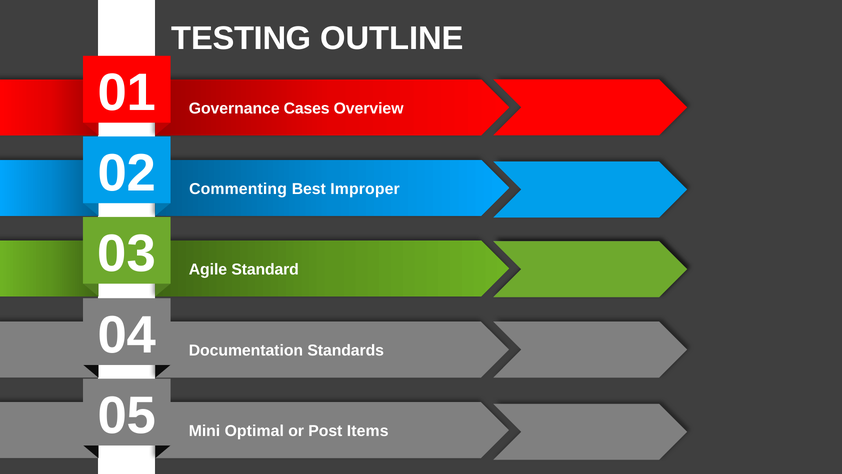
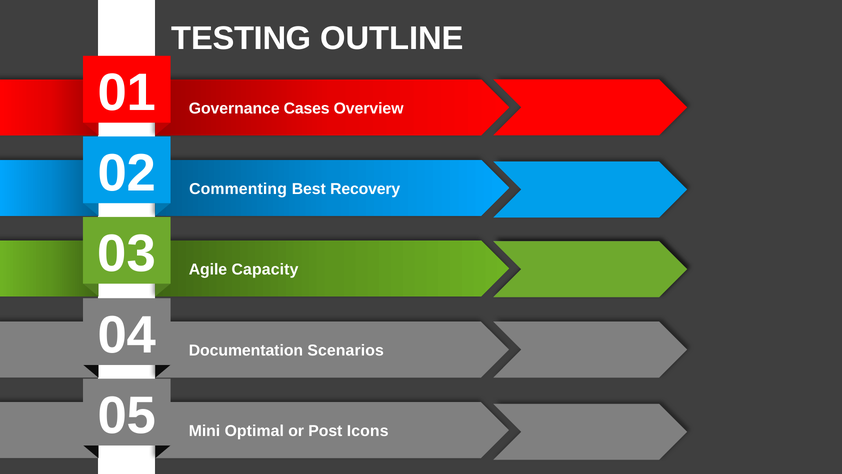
Improper: Improper -> Recovery
Standard: Standard -> Capacity
Standards: Standards -> Scenarios
Items: Items -> Icons
